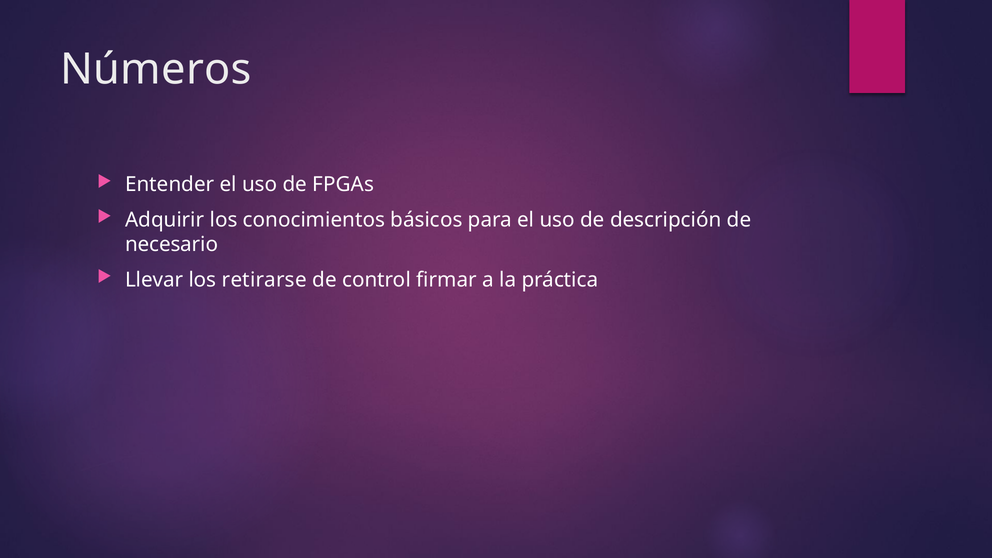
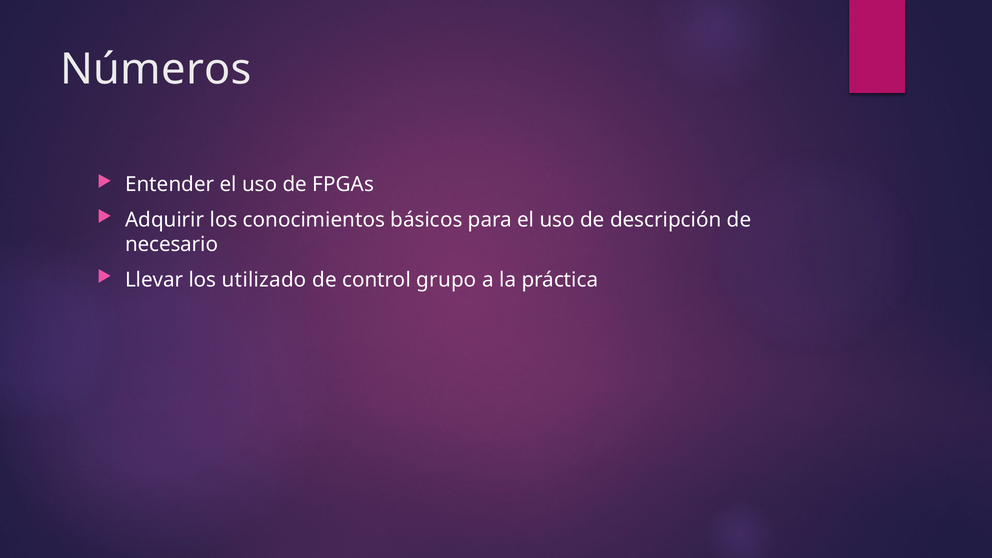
retirarse: retirarse -> utilizado
firmar: firmar -> grupo
